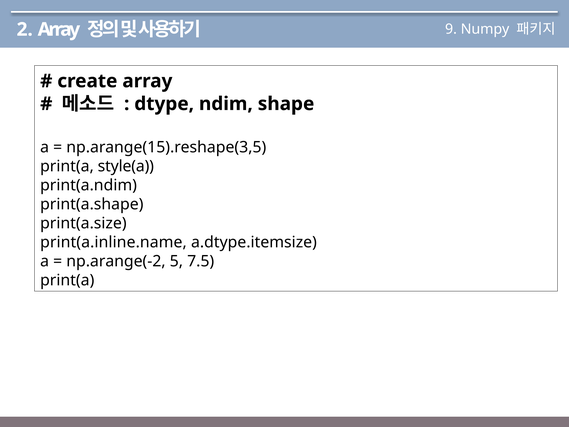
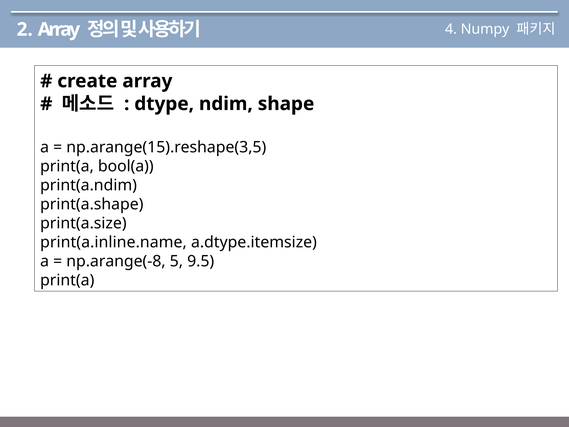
9: 9 -> 4
style(a: style(a -> bool(a
np.arange(-2: np.arange(-2 -> np.arange(-8
7.5: 7.5 -> 9.5
